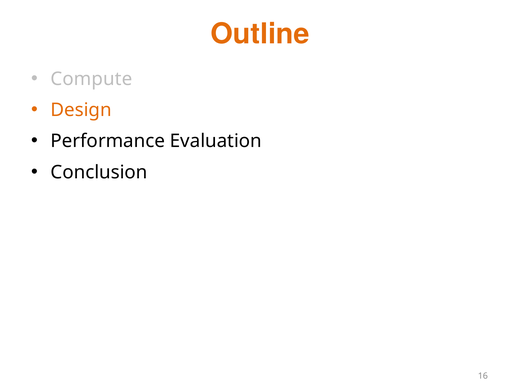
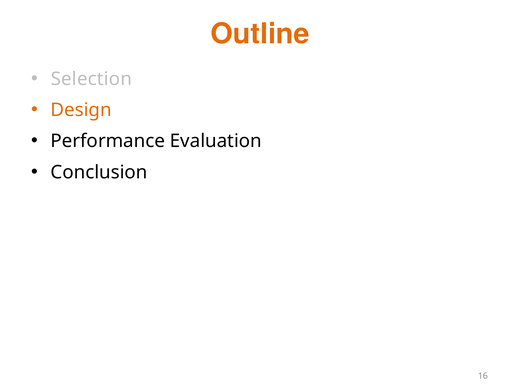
Compute: Compute -> Selection
